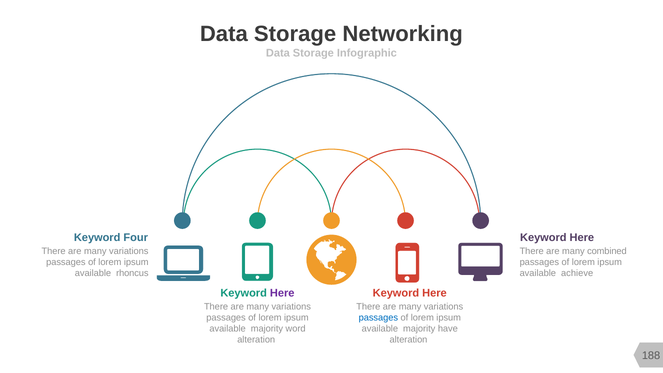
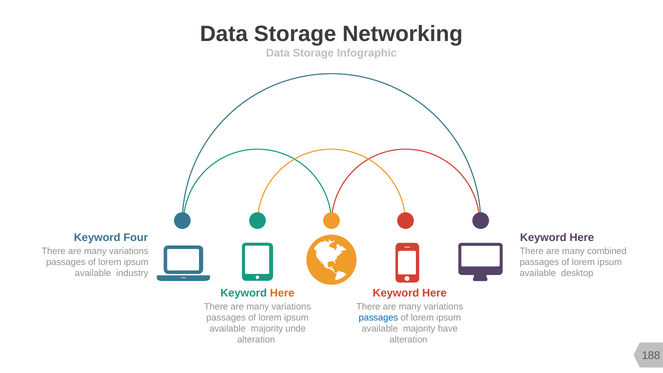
rhoncus: rhoncus -> industry
achieve: achieve -> desktop
Here at (282, 293) colour: purple -> orange
word: word -> unde
